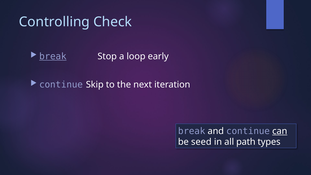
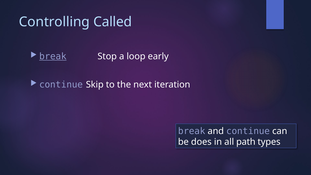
Check: Check -> Called
can underline: present -> none
seed: seed -> does
